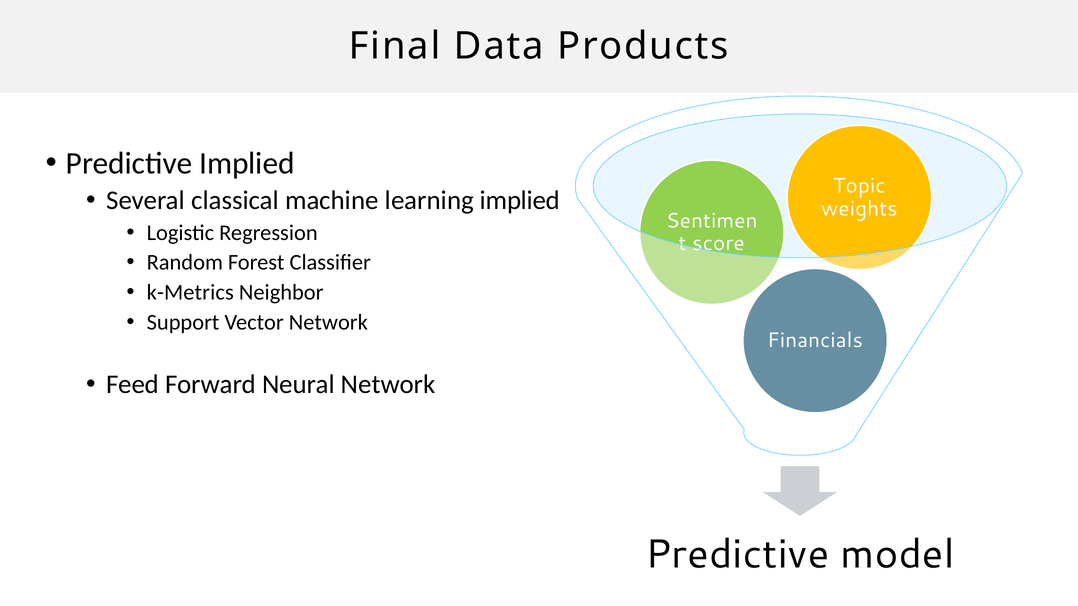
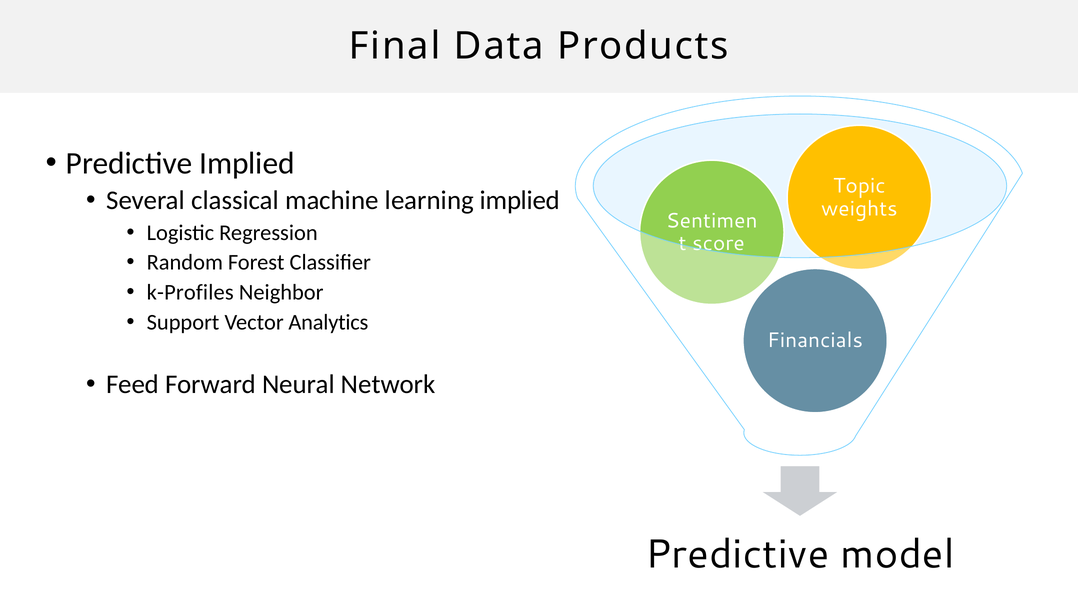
k-Metrics: k-Metrics -> k-Profiles
Vector Network: Network -> Analytics
